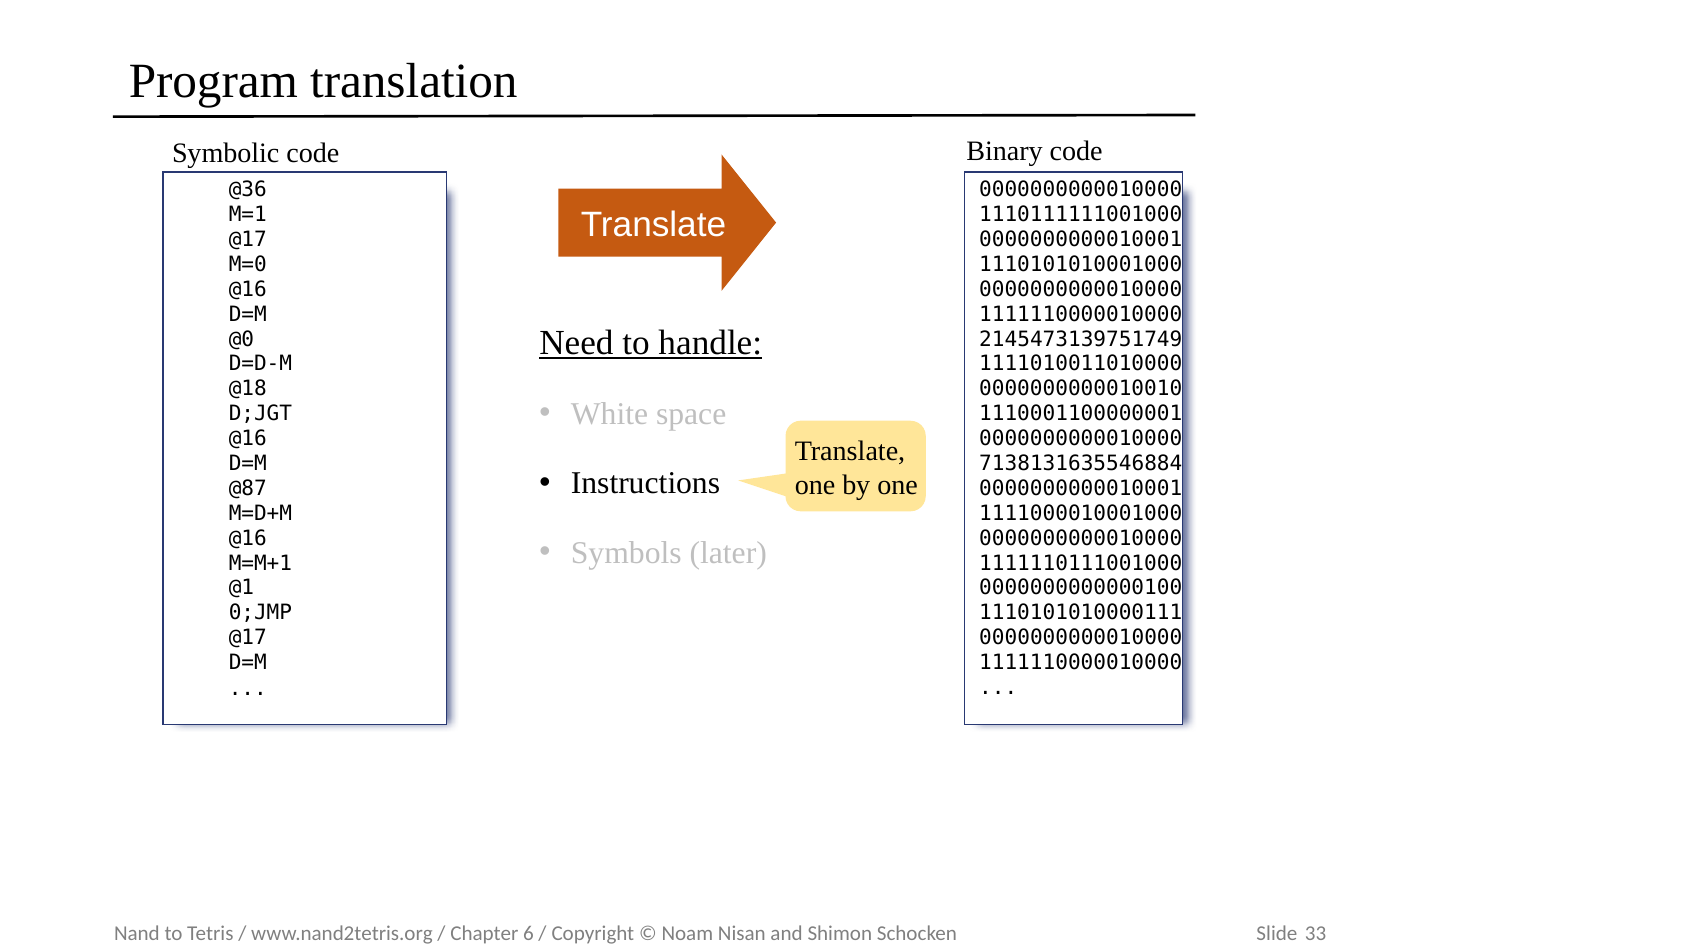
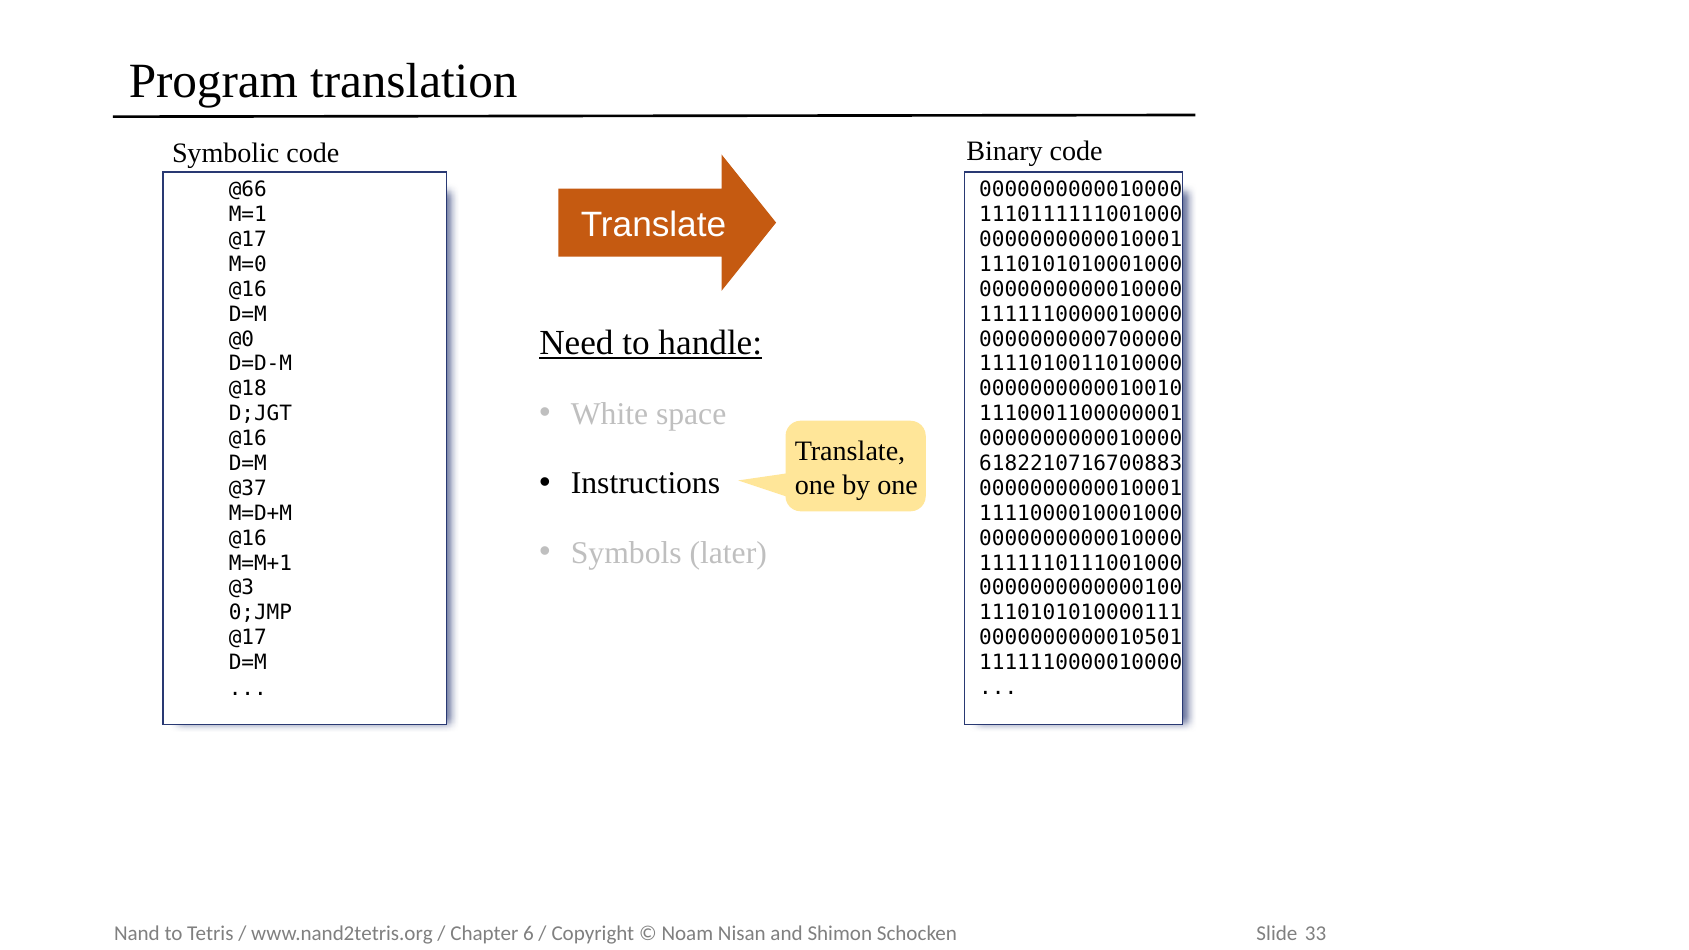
@36: @36 -> @66
2145473139751749: 2145473139751749 -> 0000000000700000
7138131635546884: 7138131635546884 -> 6182210716700883
@87: @87 -> @37
@1: @1 -> @3
0000000000010000 at (1081, 638): 0000000000010000 -> 0000000000010501
